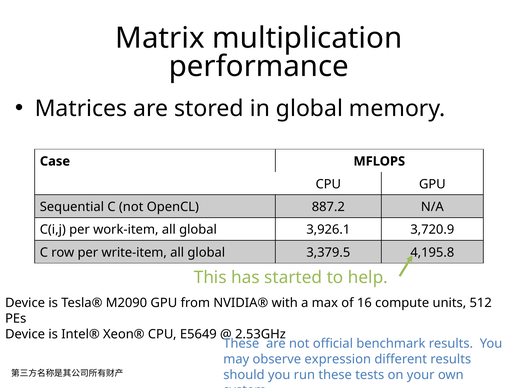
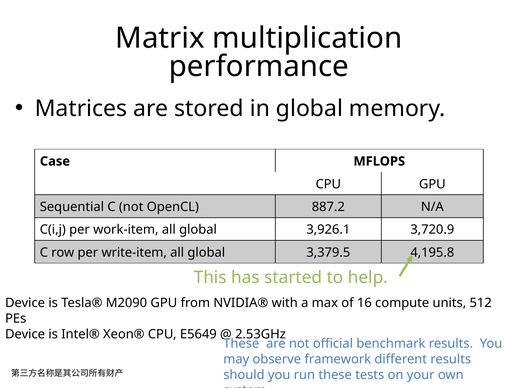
expression: expression -> framework
